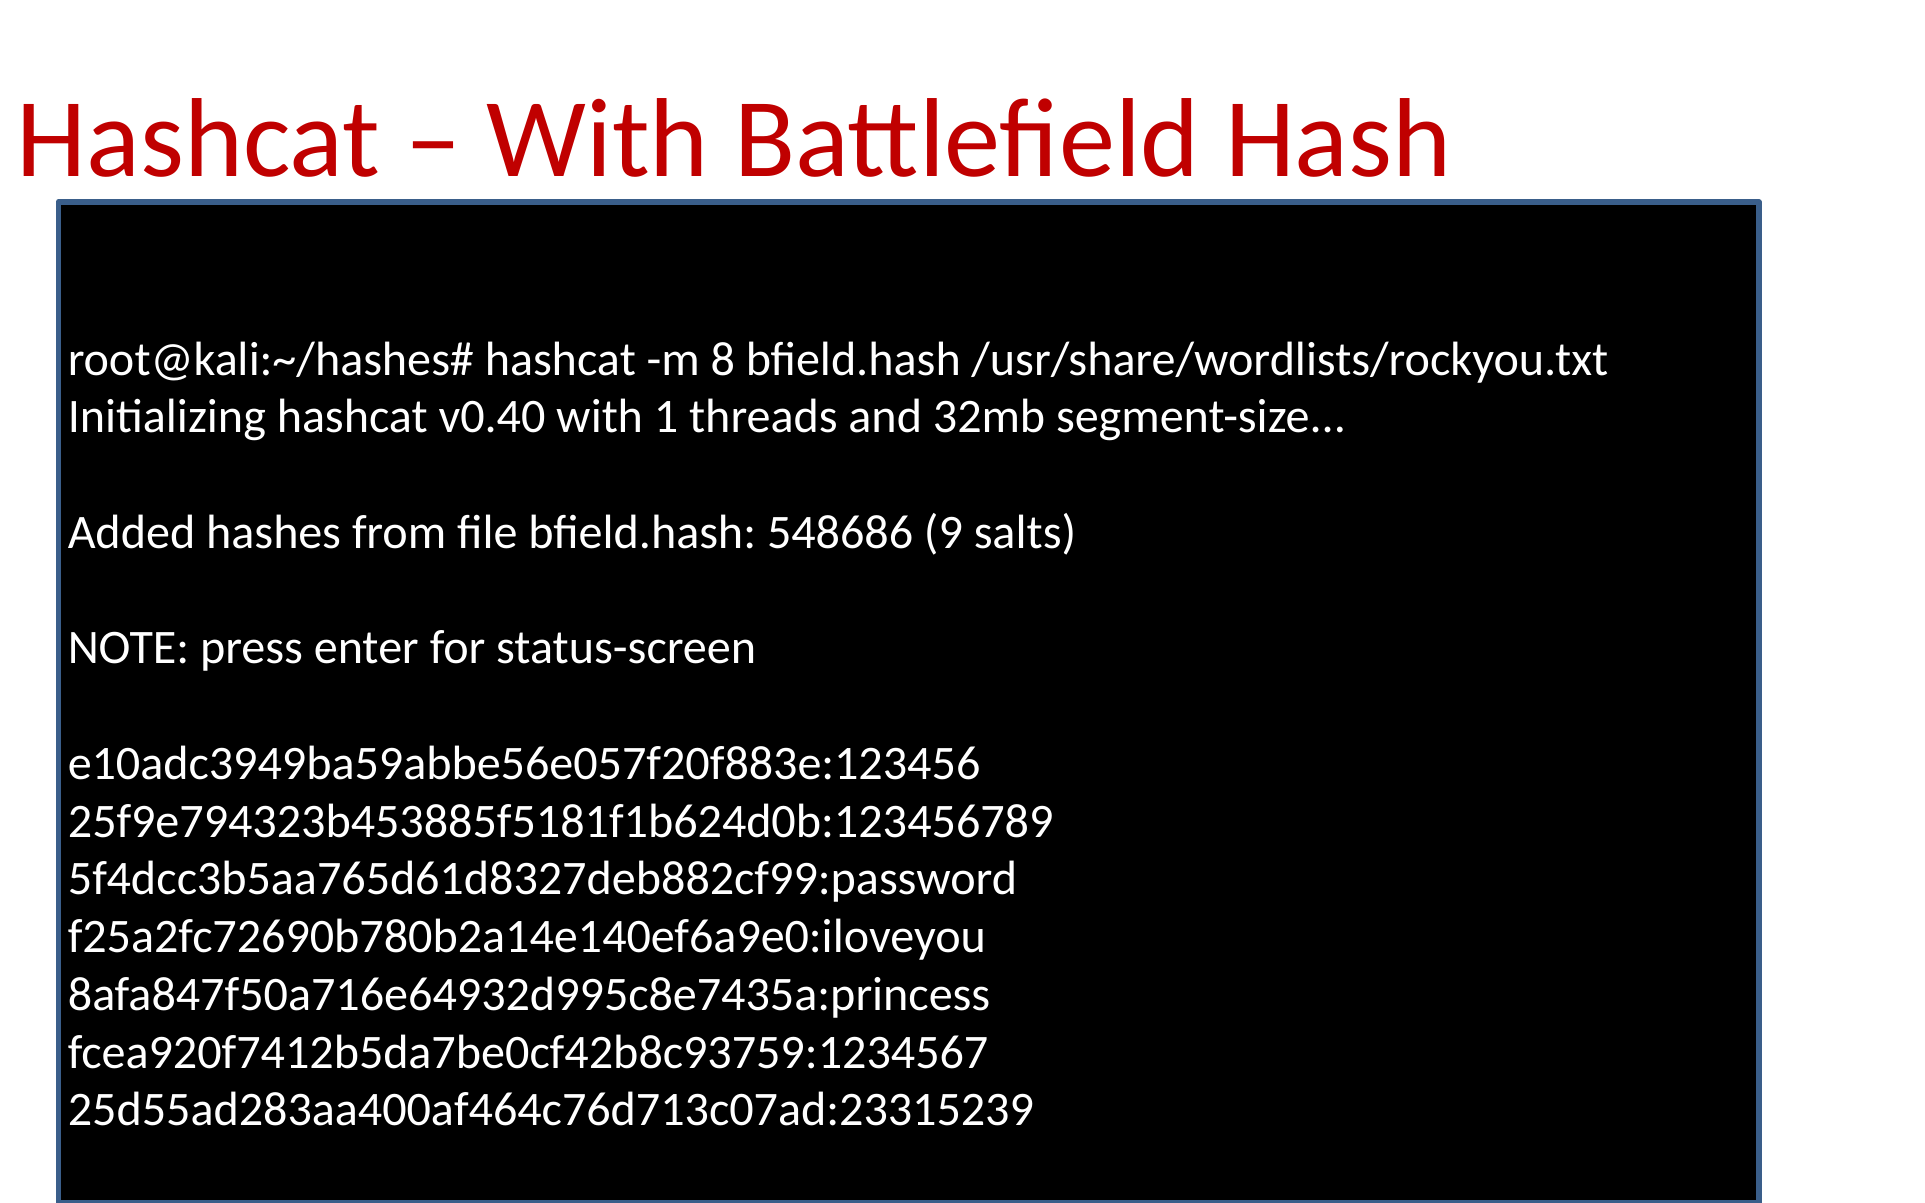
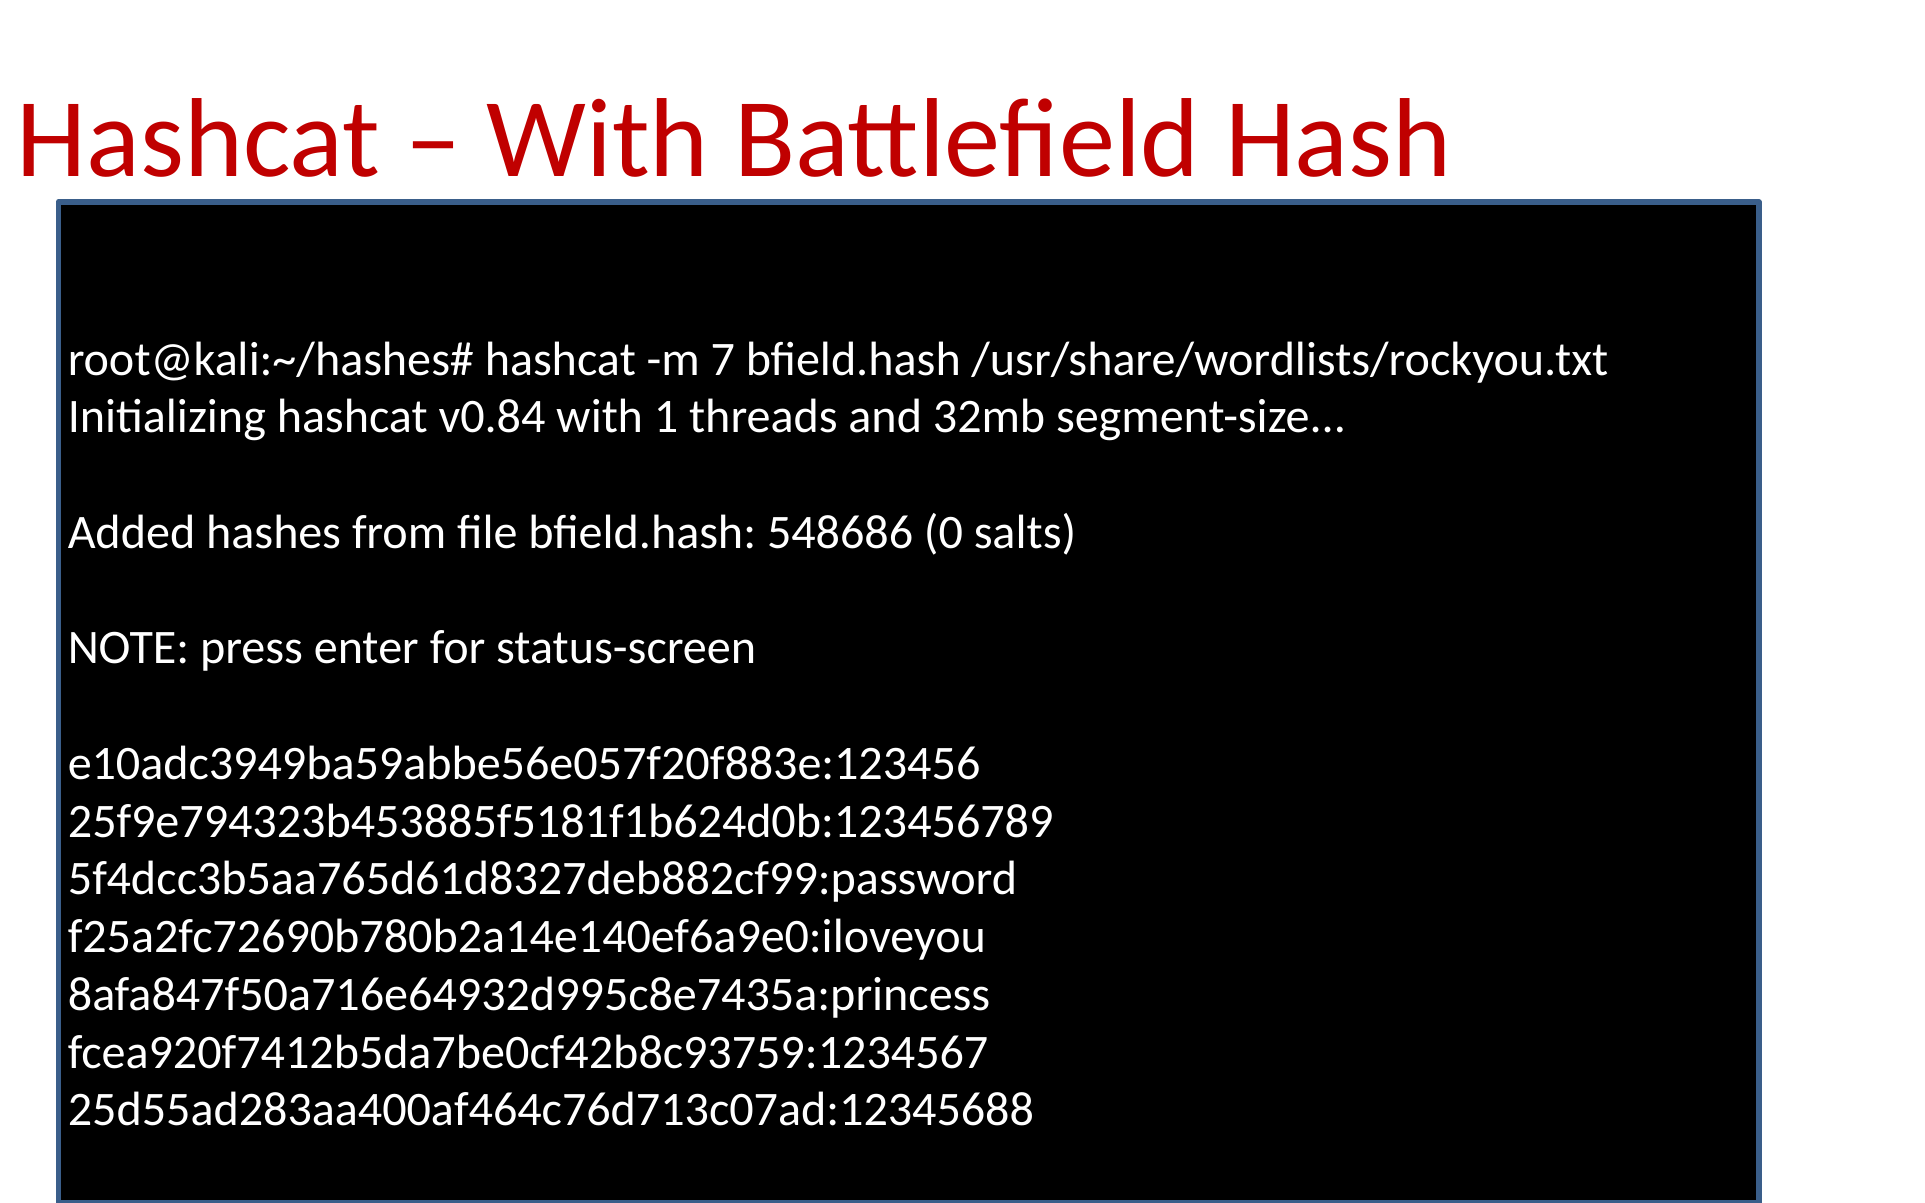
8: 8 -> 7
v0.40: v0.40 -> v0.84
9: 9 -> 0
25d55ad283aa400af464c76d713c07ad:23315239: 25d55ad283aa400af464c76d713c07ad:23315239 -> 25d55ad283aa400af464c76d713c07ad:12345688
